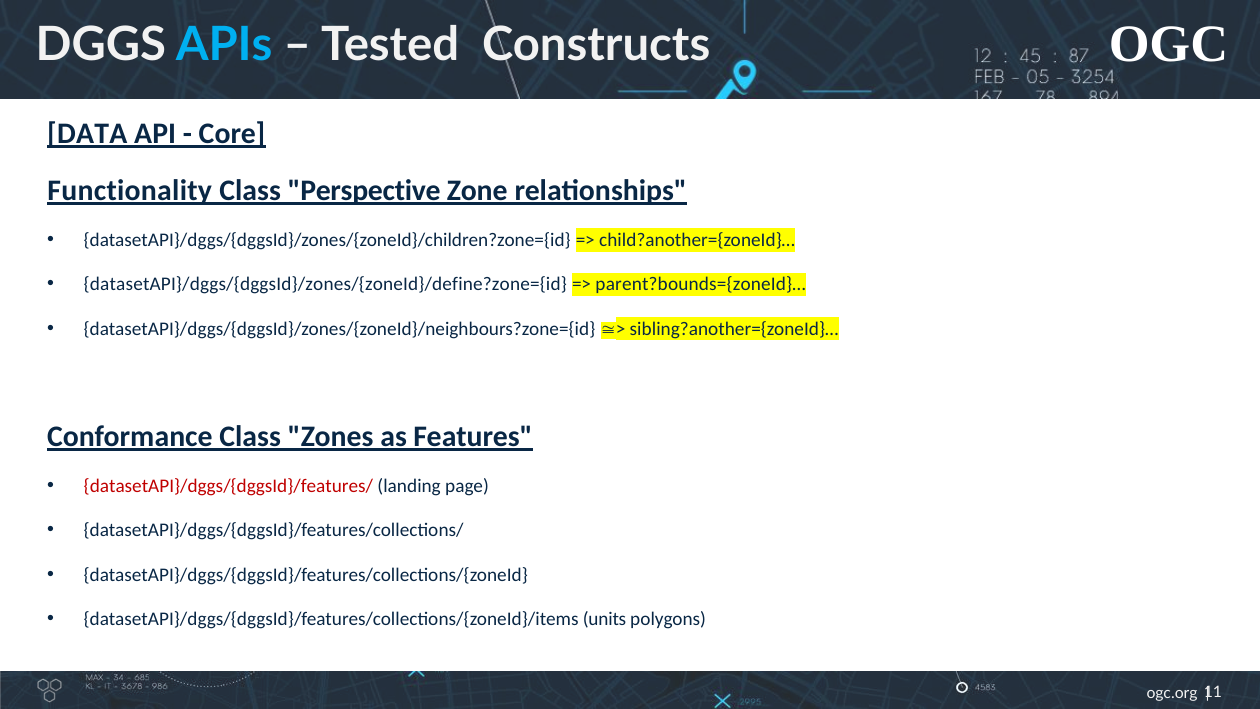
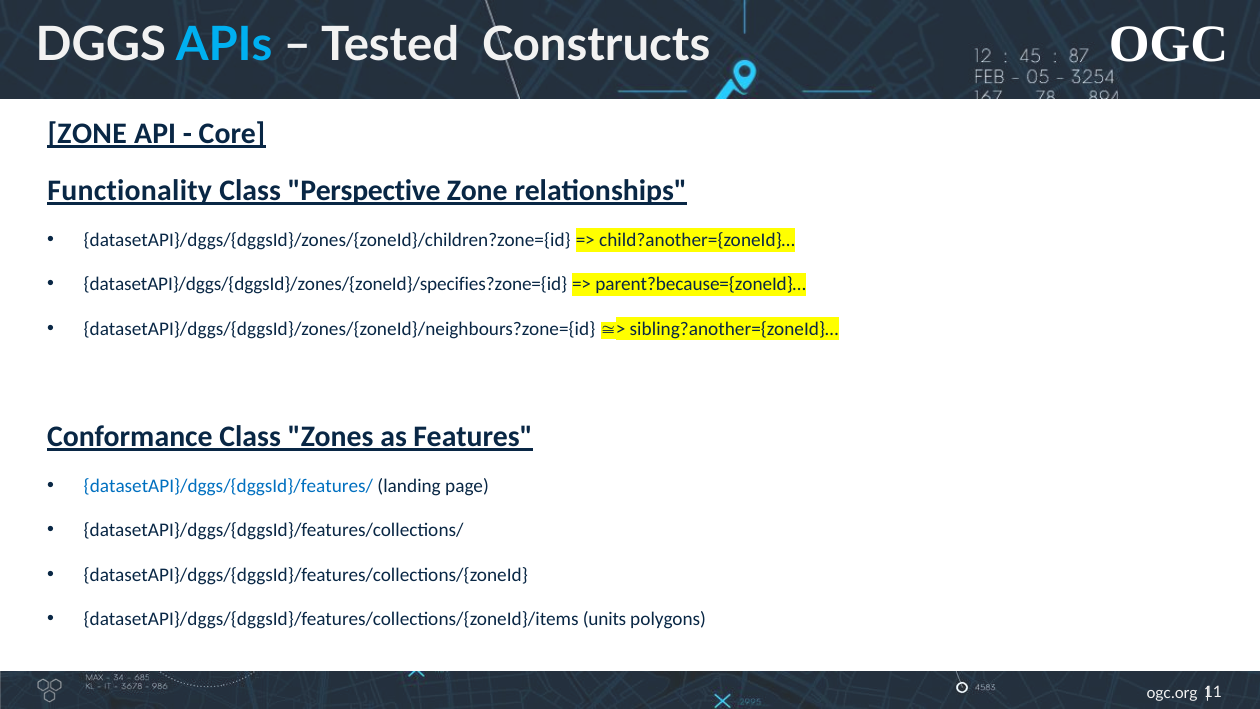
DATA at (87, 134): DATA -> ZONE
datasetAPI}/dggs/{dggsId}/zones/{zoneId}/define?zone={id: datasetAPI}/dggs/{dggsId}/zones/{zoneId}/define?zone={id -> datasetAPI}/dggs/{dggsId}/zones/{zoneId}/specifies?zone={id
parent?bounds={zoneId}…: parent?bounds={zoneId}… -> parent?because={zoneId}…
datasetAPI}/dggs/{dggsId}/features/ colour: red -> blue
